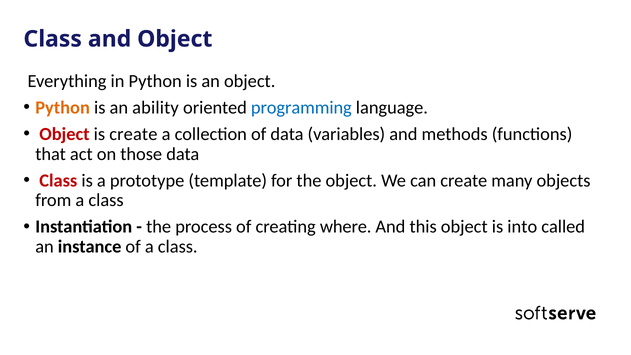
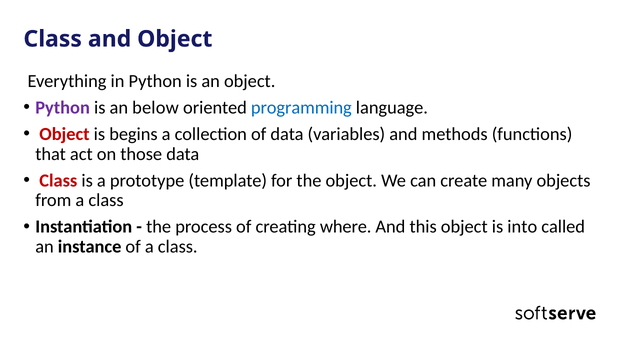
Python at (63, 108) colour: orange -> purple
ability: ability -> below
is create: create -> begins
